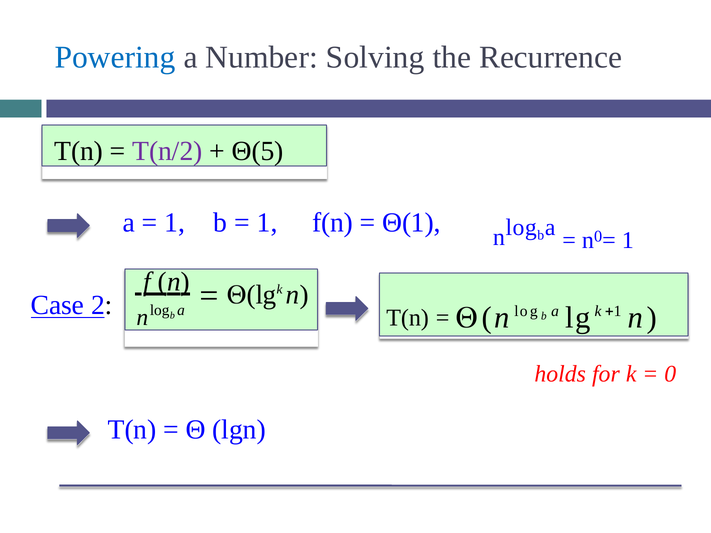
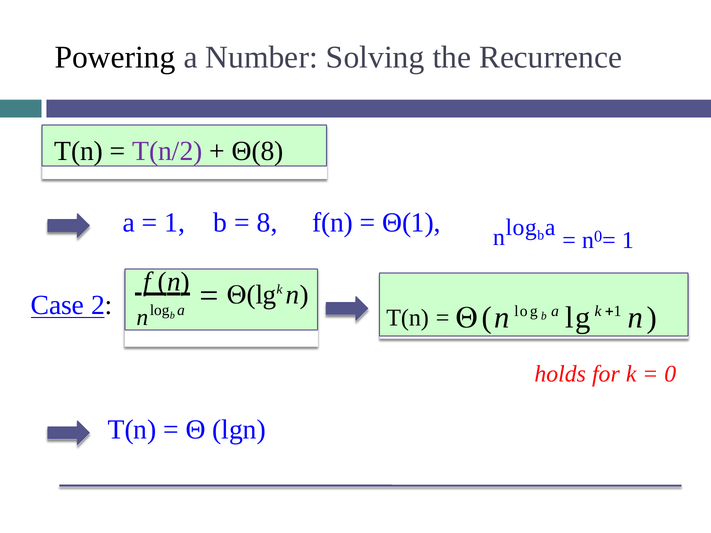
Powering colour: blue -> black
Θ(5: Θ(5 -> Θ(8
1 at (267, 223): 1 -> 8
